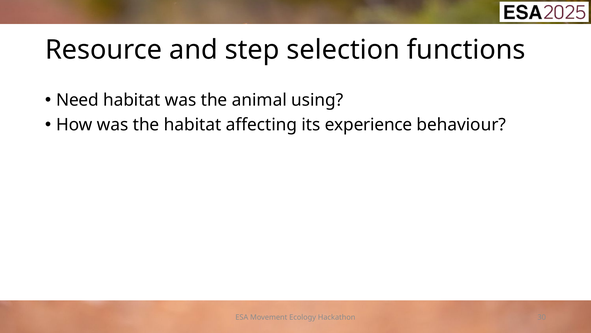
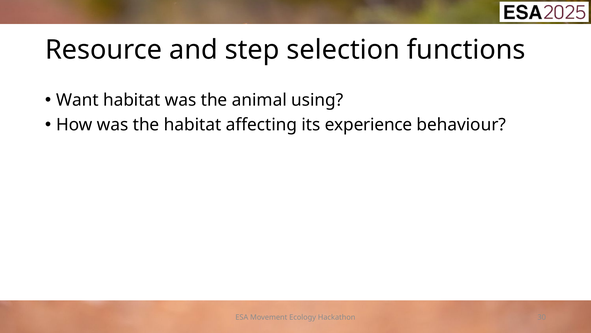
Need: Need -> Want
